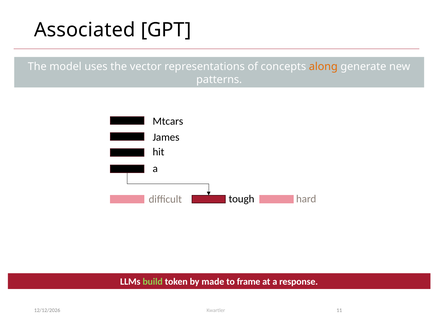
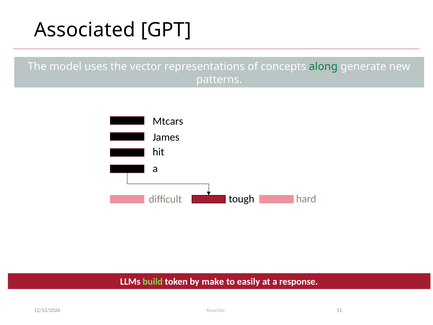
along colour: orange -> green
made: made -> make
frame: frame -> easily
